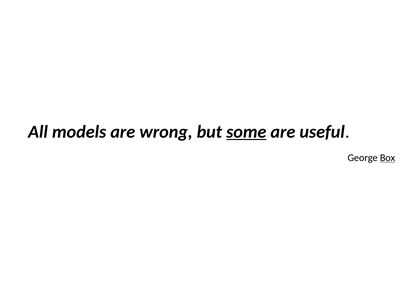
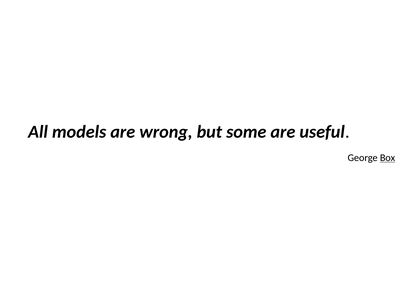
some underline: present -> none
